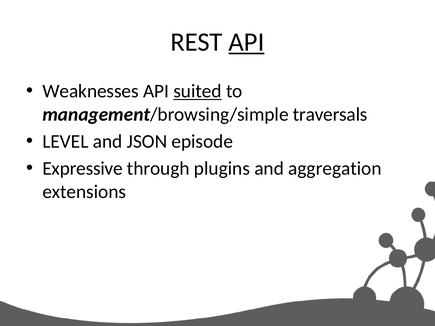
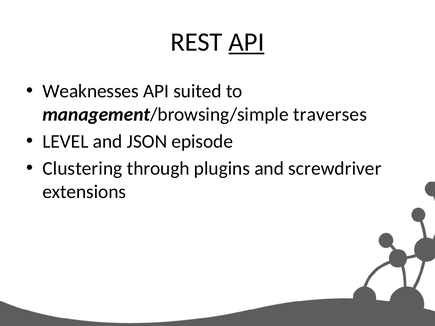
suited underline: present -> none
traversals: traversals -> traverses
Expressive: Expressive -> Clustering
aggregation: aggregation -> screwdriver
